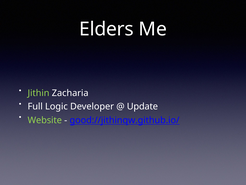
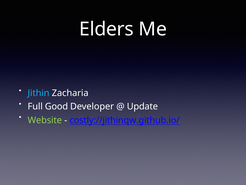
Jithin colour: light green -> light blue
Logic: Logic -> Good
good://jithinqw.github.io/: good://jithinqw.github.io/ -> costly://jithinqw.github.io/
